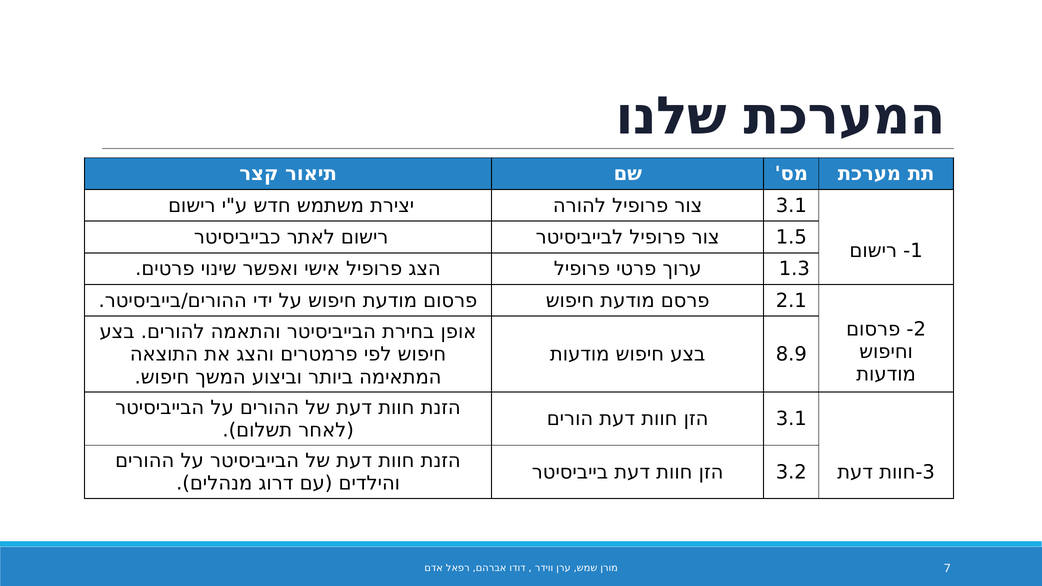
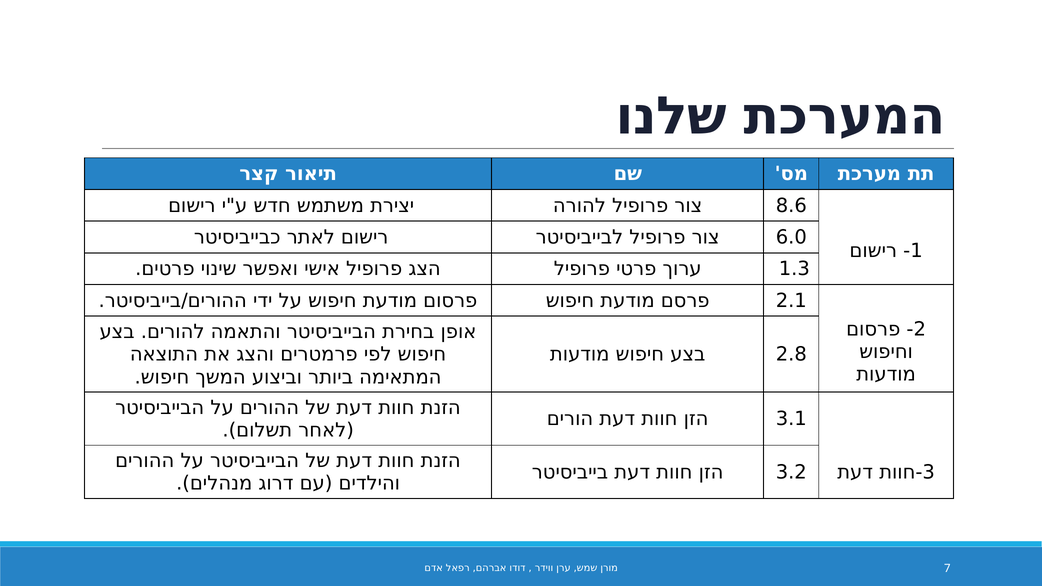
3.1 at (791, 206): 3.1 -> 8.6
1.5: 1.5 -> 6.0
8.9: 8.9 -> 2.8
